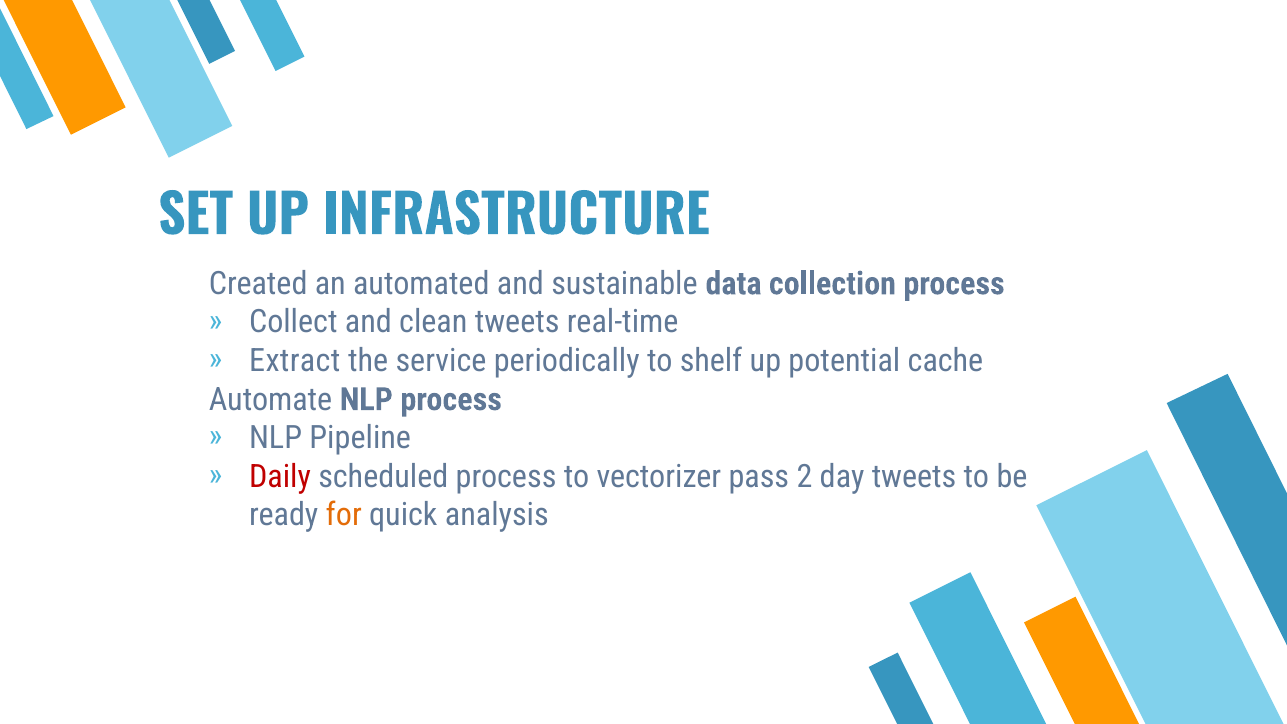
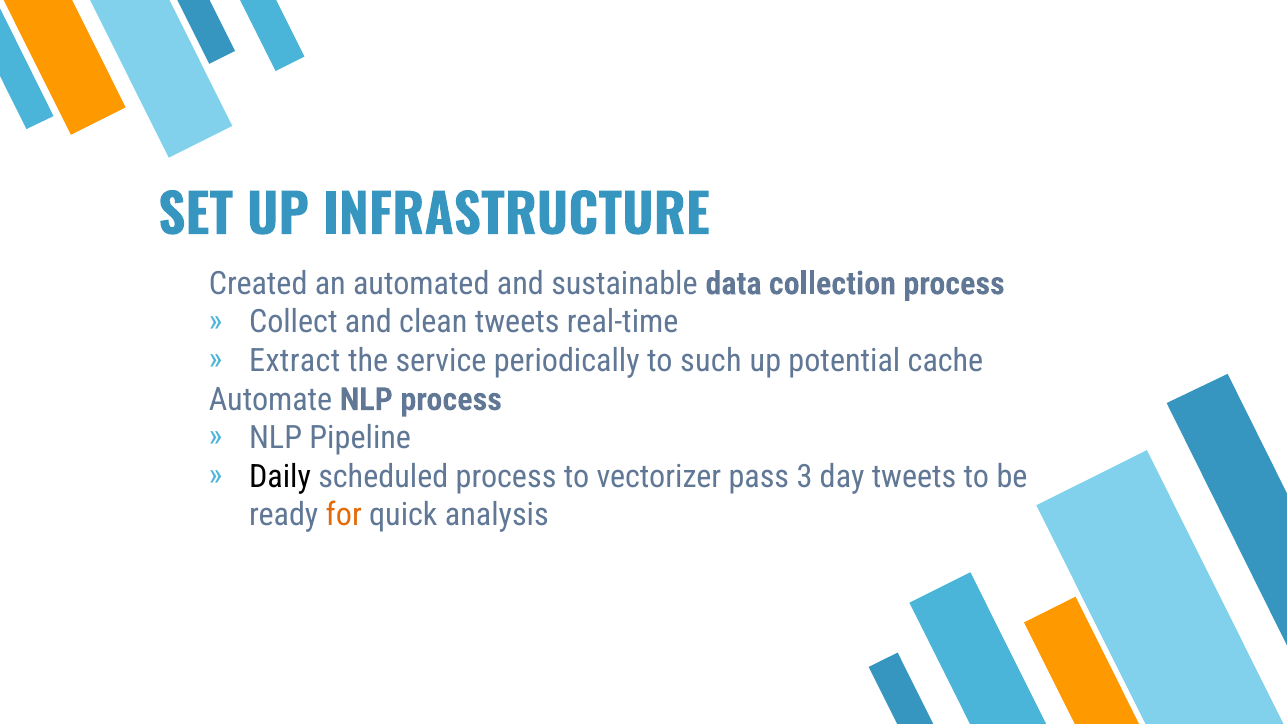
shelf: shelf -> such
Daily colour: red -> black
2: 2 -> 3
